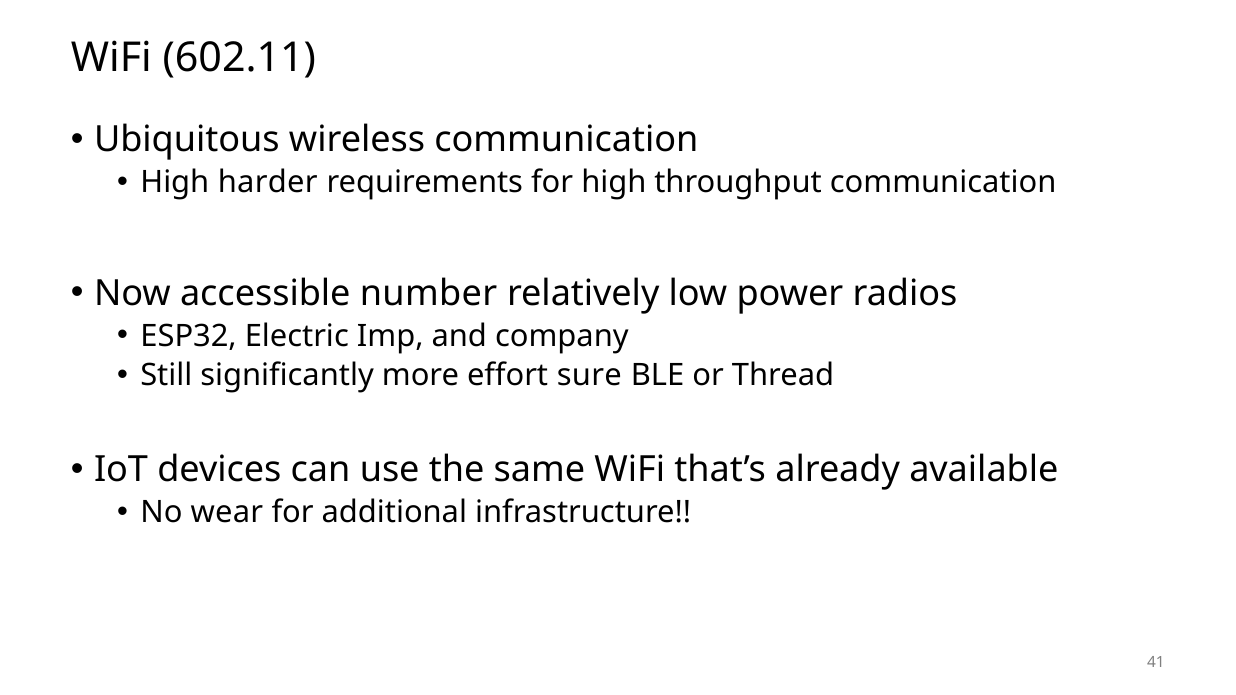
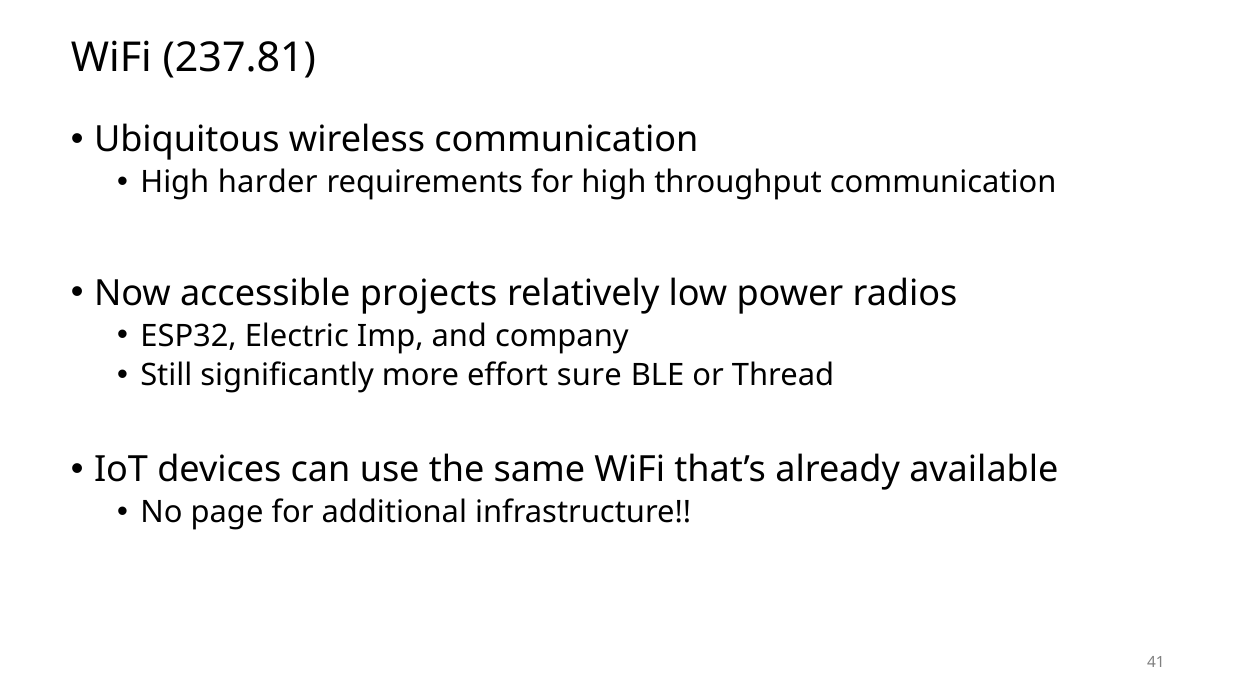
602.11: 602.11 -> 237.81
number: number -> projects
wear: wear -> page
